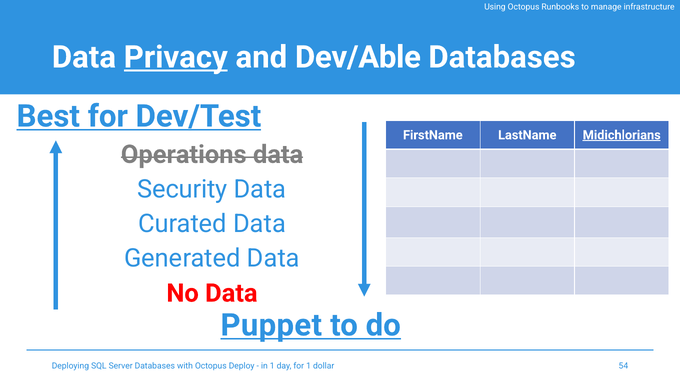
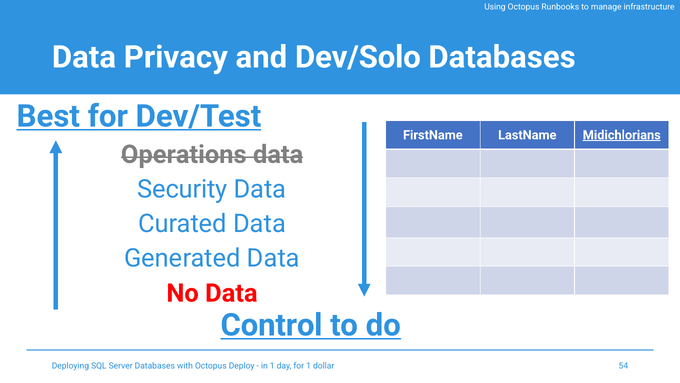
Privacy underline: present -> none
Dev/Able: Dev/Able -> Dev/Solo
Puppet: Puppet -> Control
